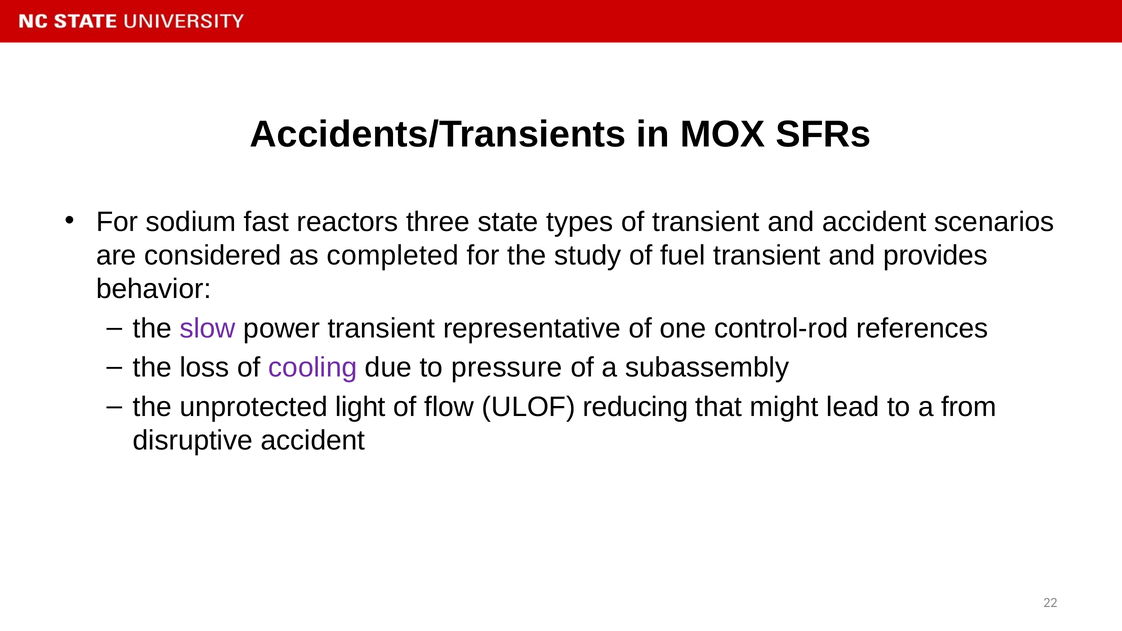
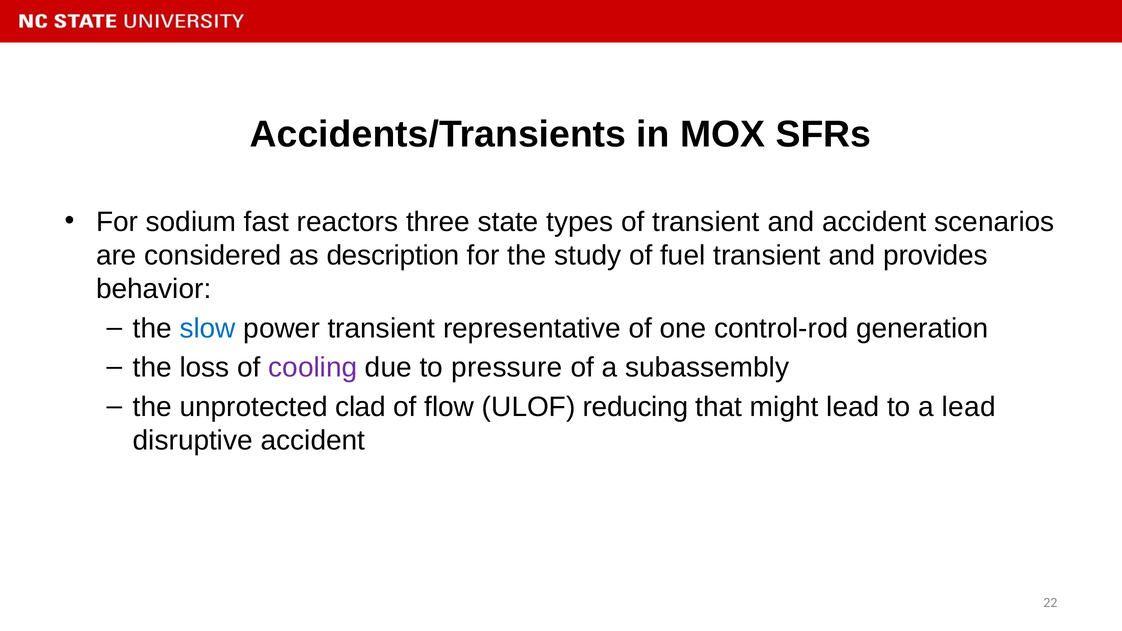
completed: completed -> description
slow colour: purple -> blue
references: references -> generation
light: light -> clad
a from: from -> lead
